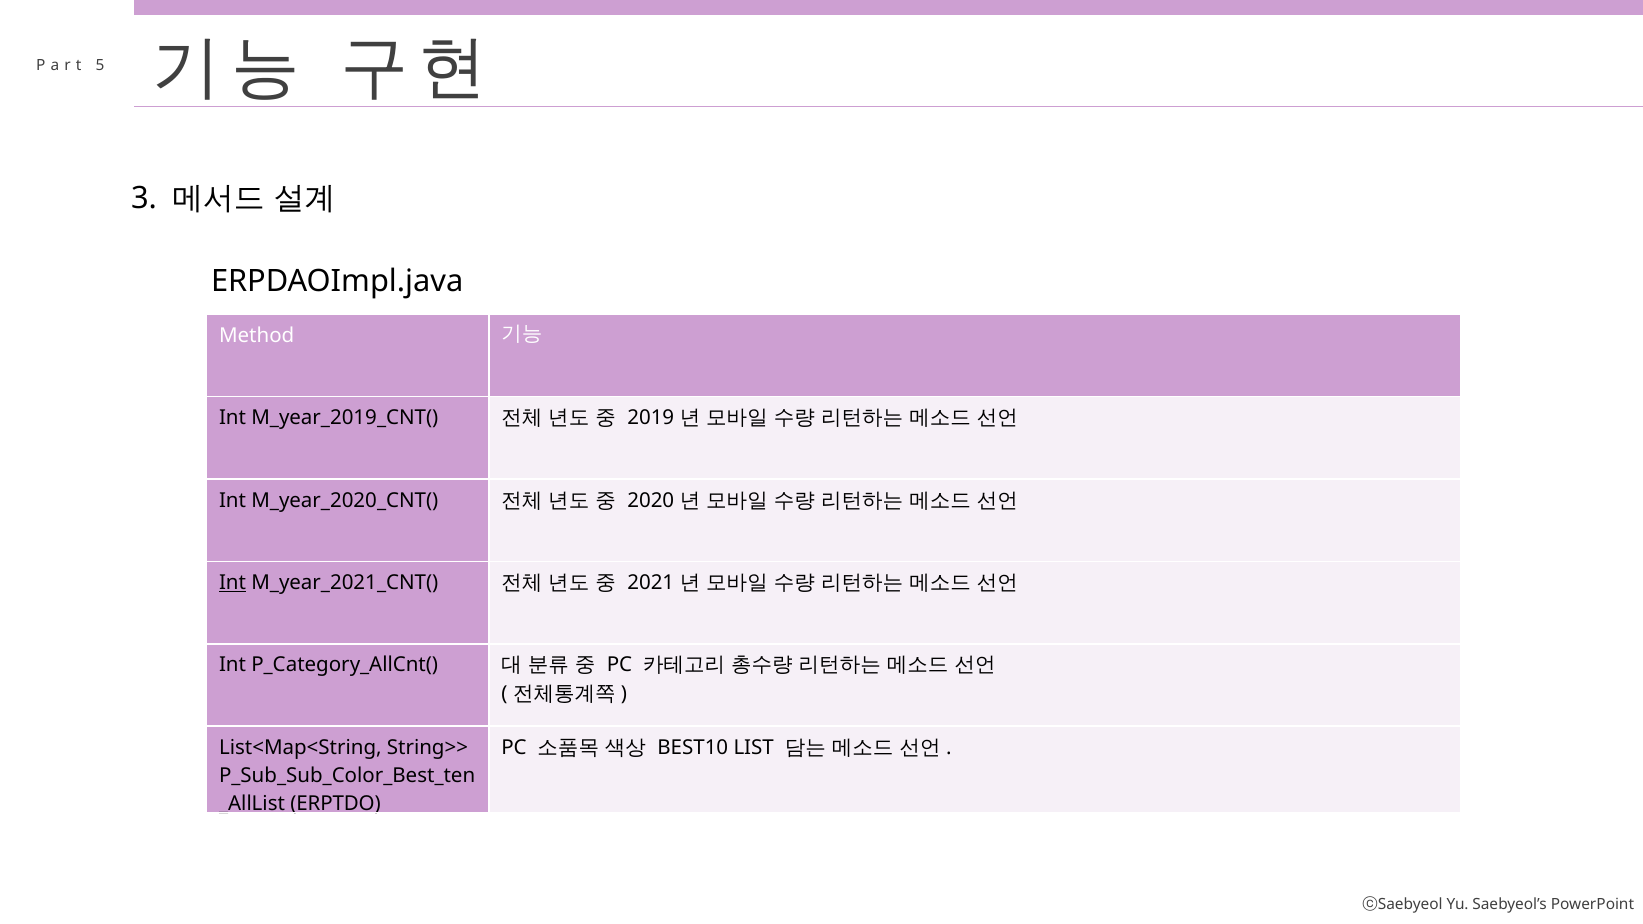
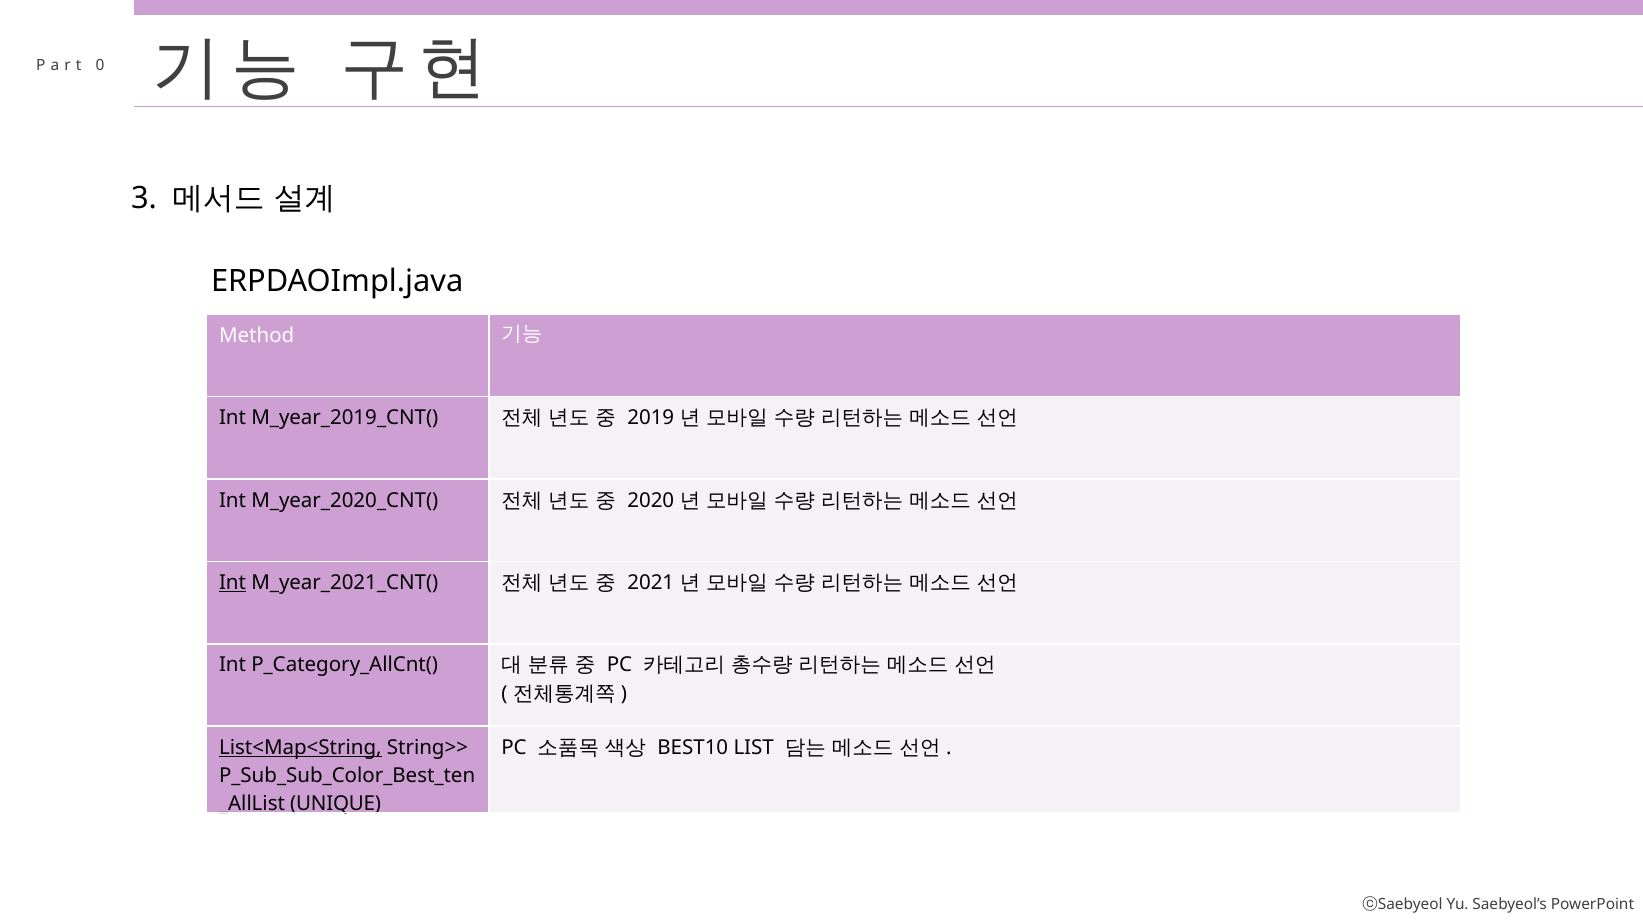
5: 5 -> 0
List<Map<String underline: none -> present
ERPTDO: ERPTDO -> UNIQUE
